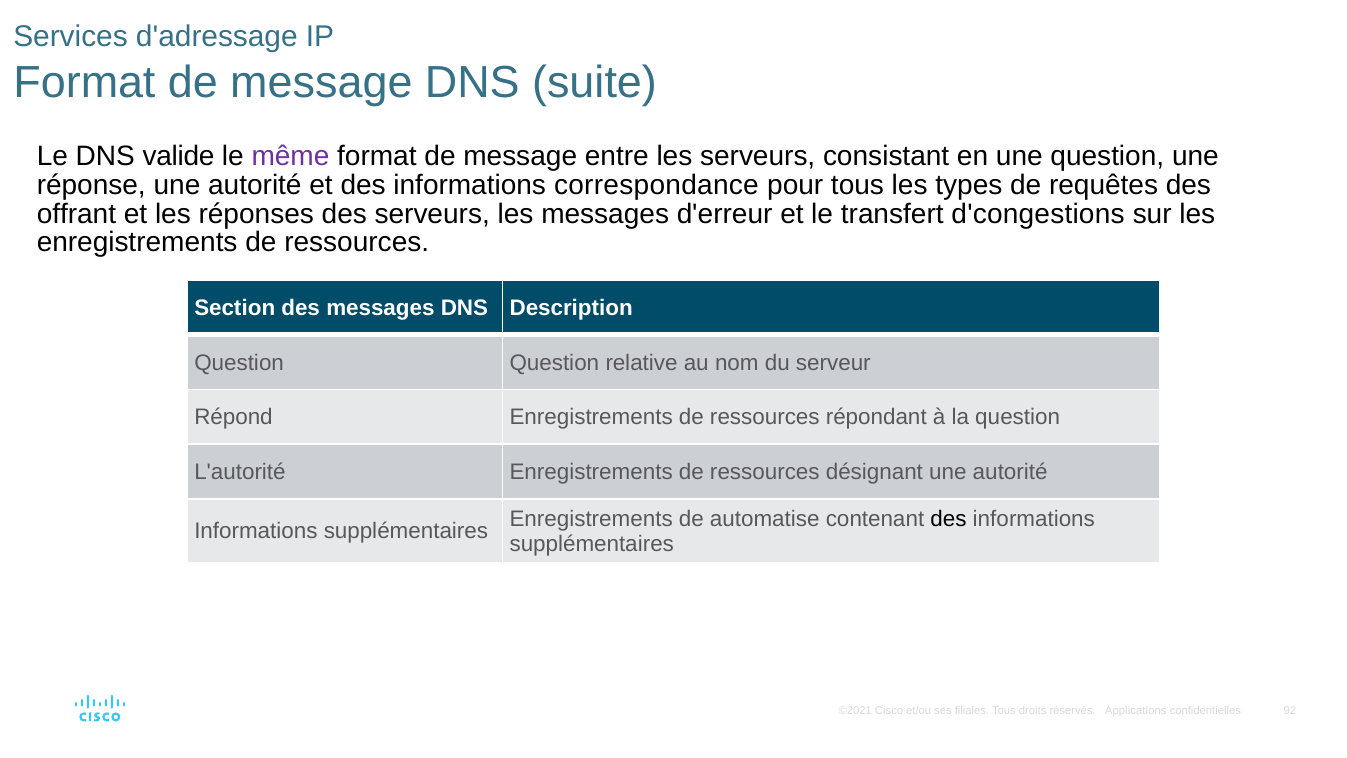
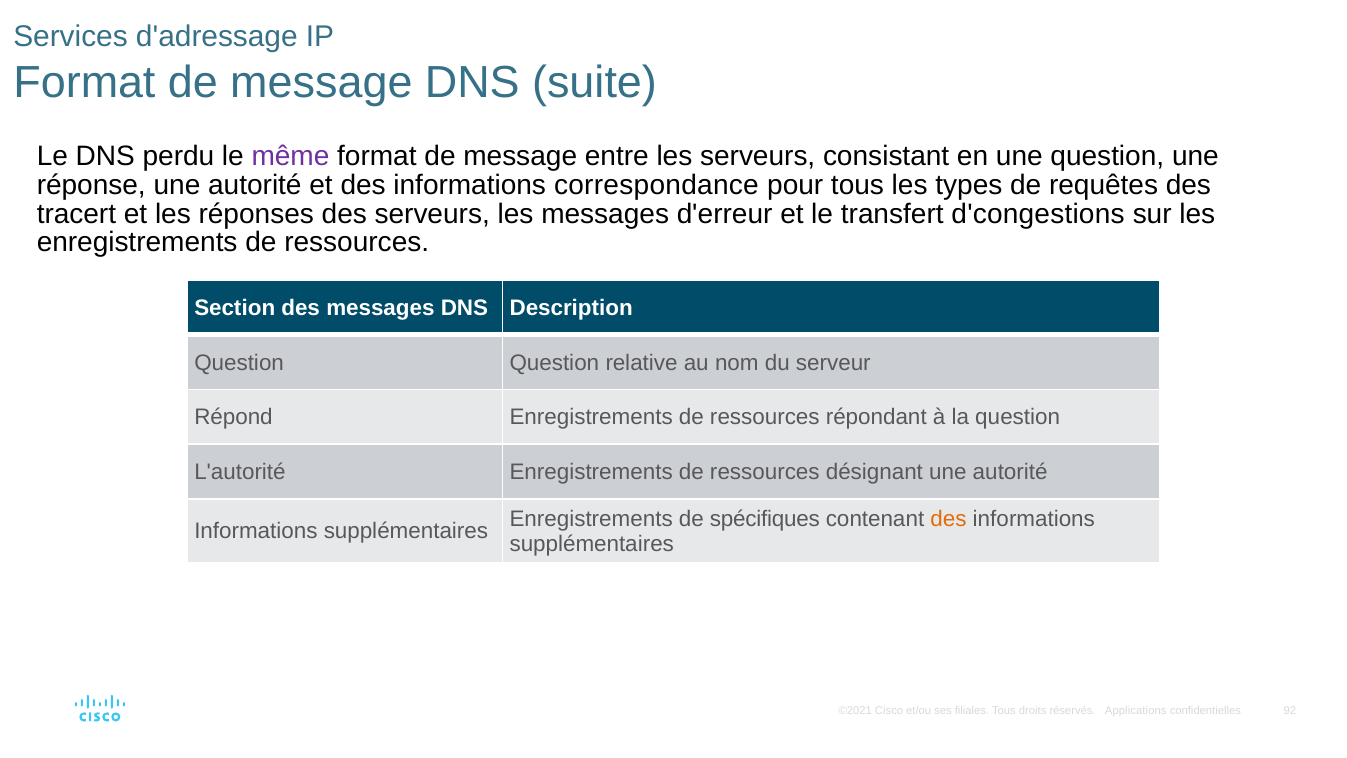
valide: valide -> perdu
offrant: offrant -> tracert
automatise: automatise -> spécifiques
des at (948, 519) colour: black -> orange
